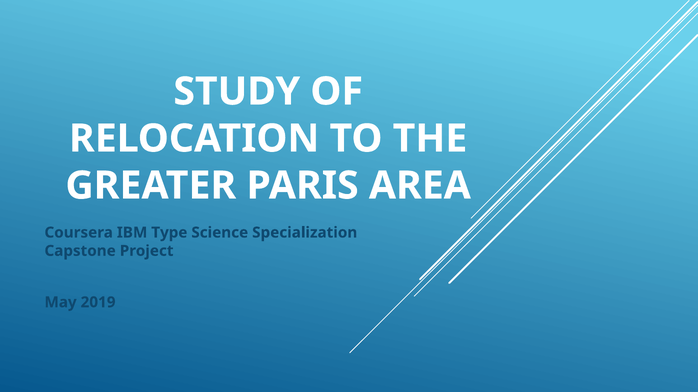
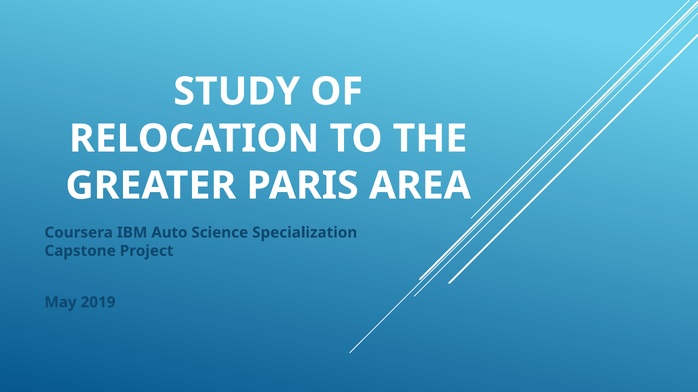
Type: Type -> Auto
